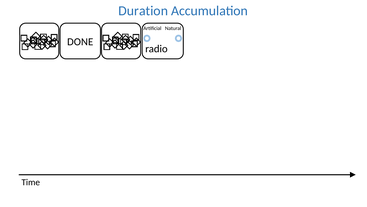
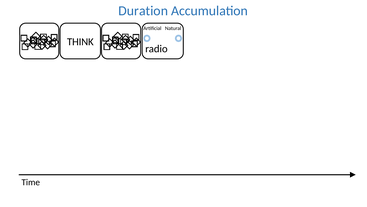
DONE: DONE -> THINK
